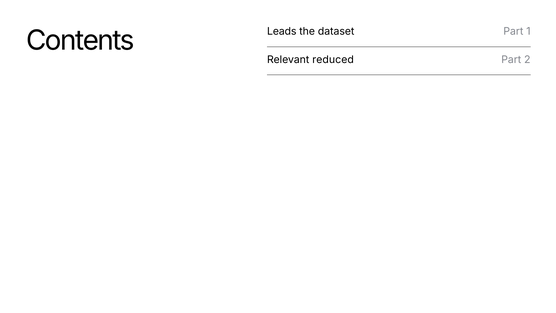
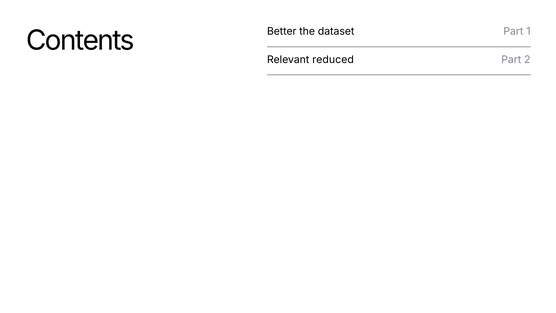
Leads: Leads -> Better
